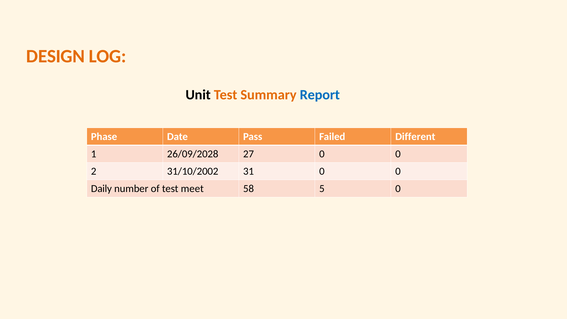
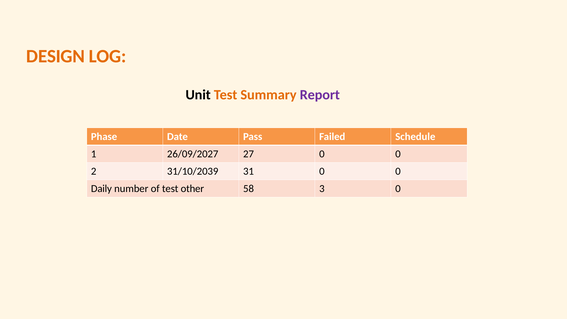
Report colour: blue -> purple
Different: Different -> Schedule
26/09/2028: 26/09/2028 -> 26/09/2027
31/10/2002: 31/10/2002 -> 31/10/2039
meet: meet -> other
5: 5 -> 3
